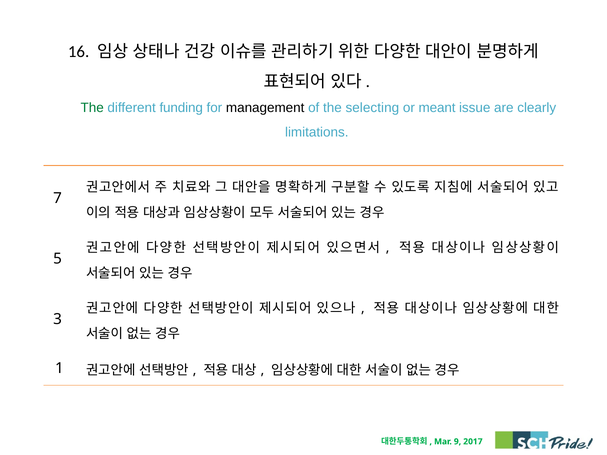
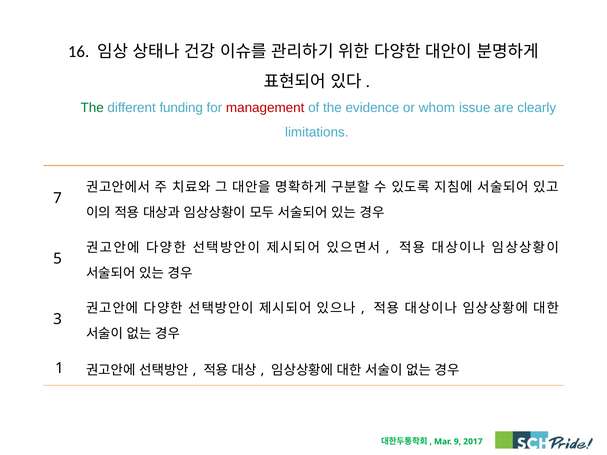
management colour: black -> red
selecting: selecting -> evidence
meant: meant -> whom
